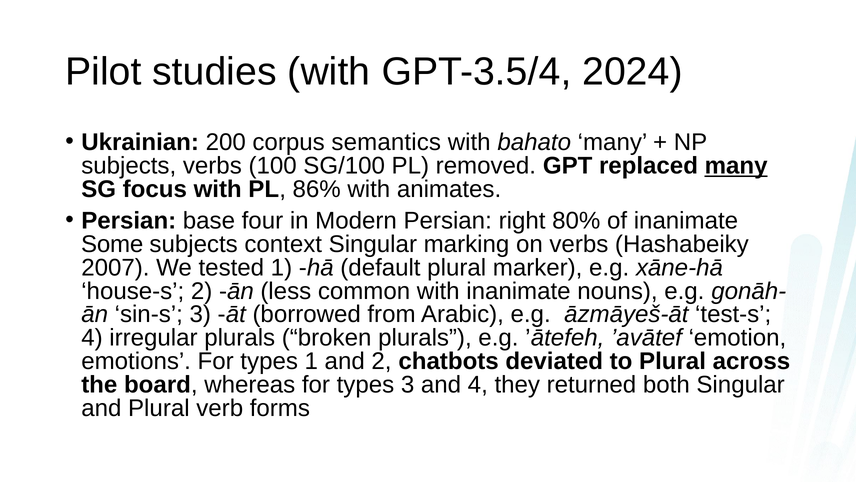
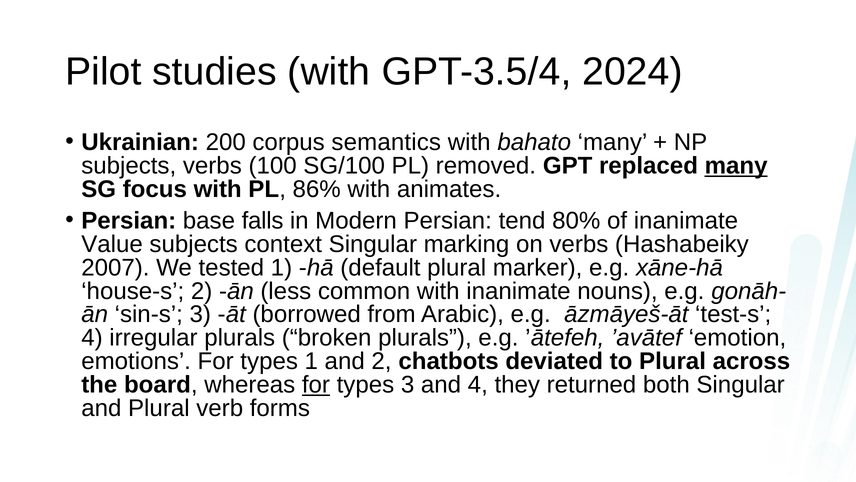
four: four -> falls
right: right -> tend
Some: Some -> Value
for at (316, 384) underline: none -> present
